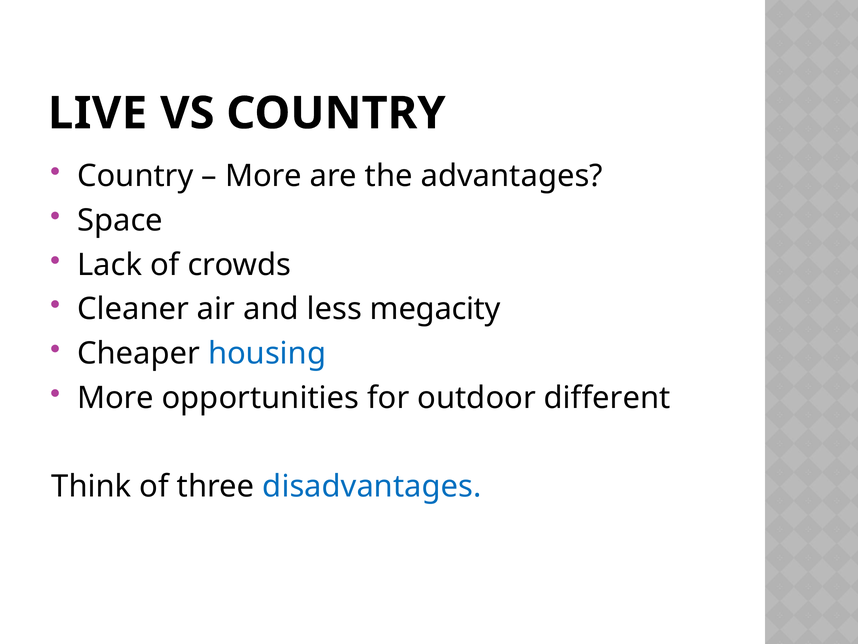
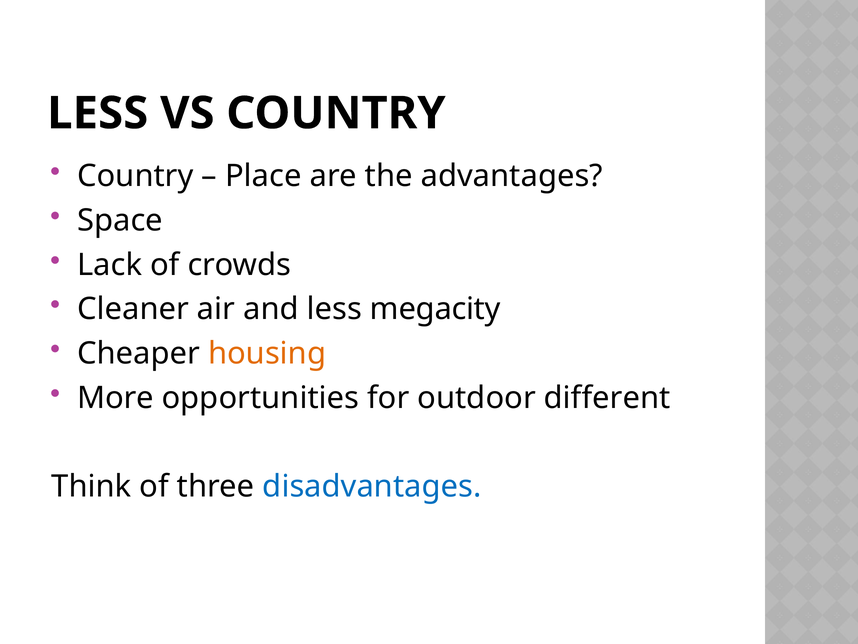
LIVE at (98, 113): LIVE -> LESS
More at (263, 176): More -> Place
housing colour: blue -> orange
